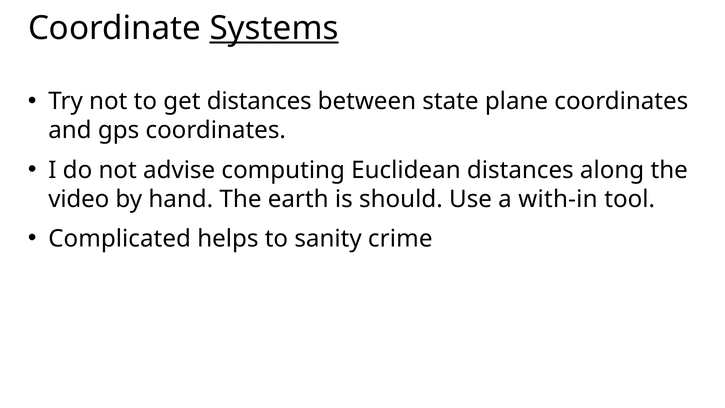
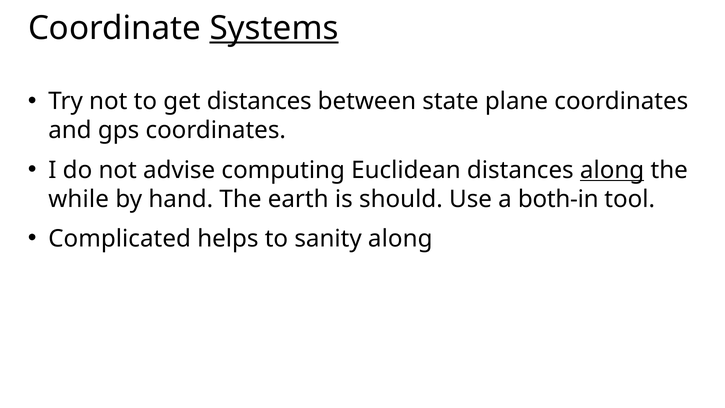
along at (612, 170) underline: none -> present
video: video -> while
with-in: with-in -> both-in
sanity crime: crime -> along
